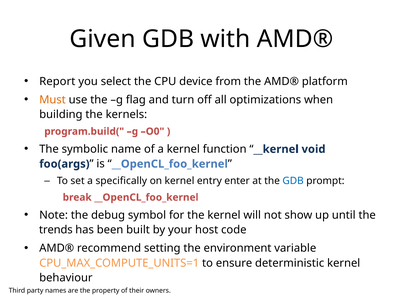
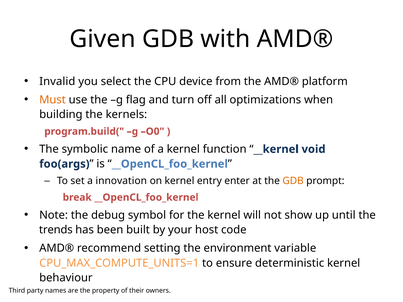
Report: Report -> Invalid
specifically: specifically -> innovation
GDB at (293, 181) colour: blue -> orange
